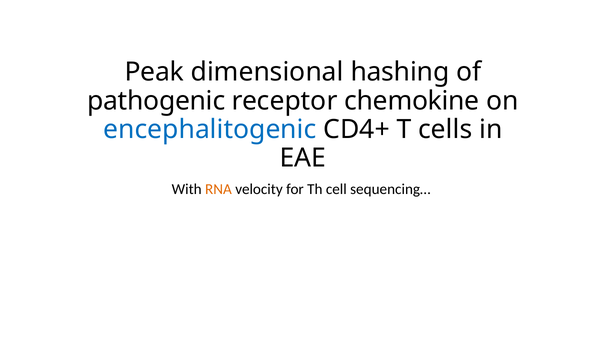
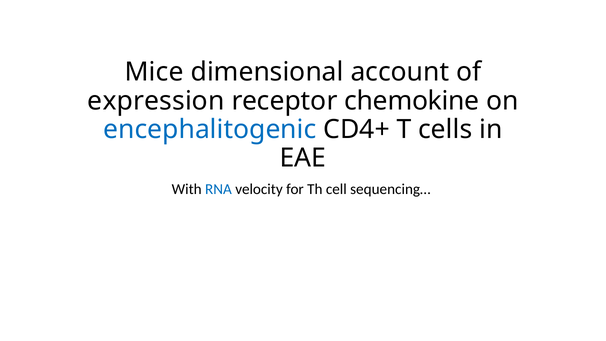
Peak: Peak -> Mice
hashing: hashing -> account
pathogenic: pathogenic -> expression
RNA colour: orange -> blue
